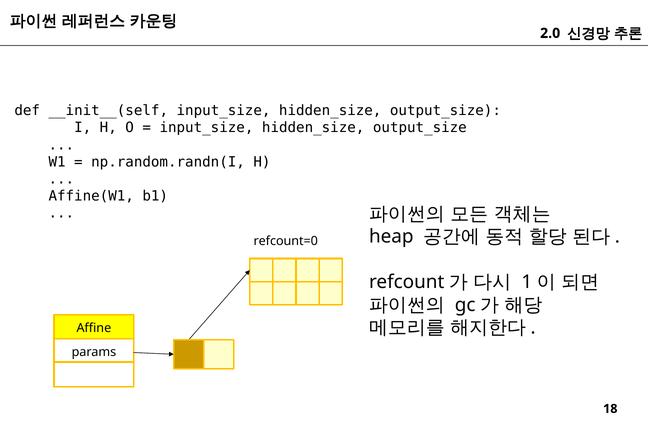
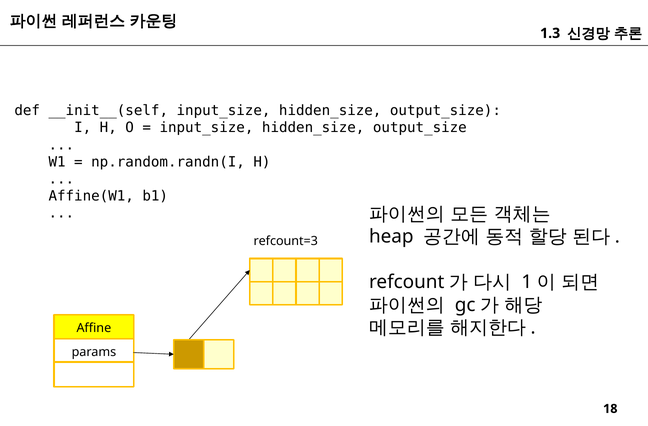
2.0: 2.0 -> 1.3
refcount=0: refcount=0 -> refcount=3
